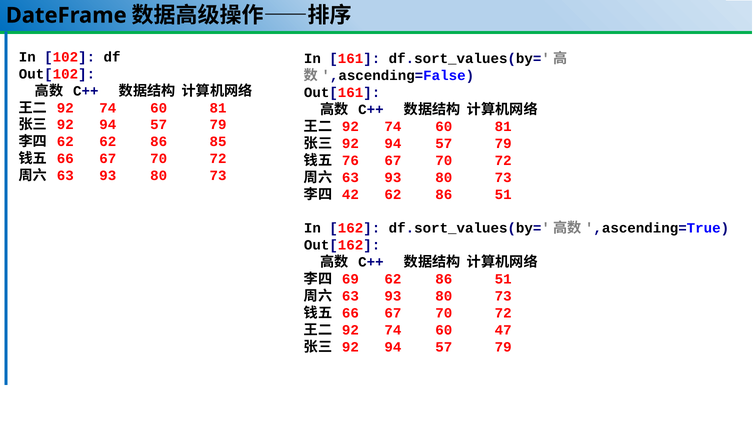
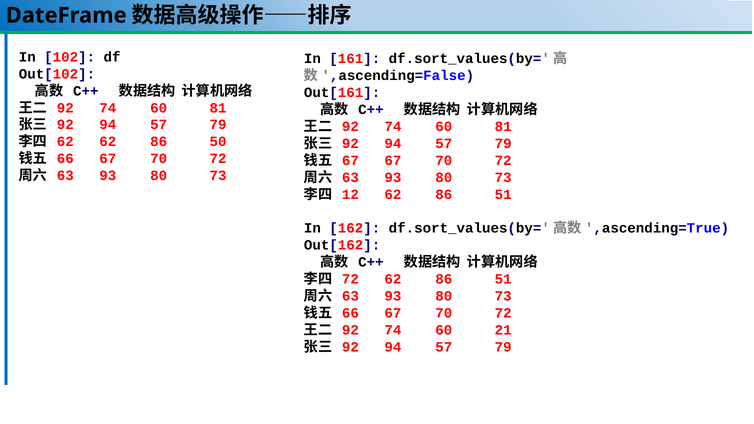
85: 85 -> 50
76 at (350, 160): 76 -> 67
42: 42 -> 12
69 at (350, 279): 69 -> 72
47: 47 -> 21
